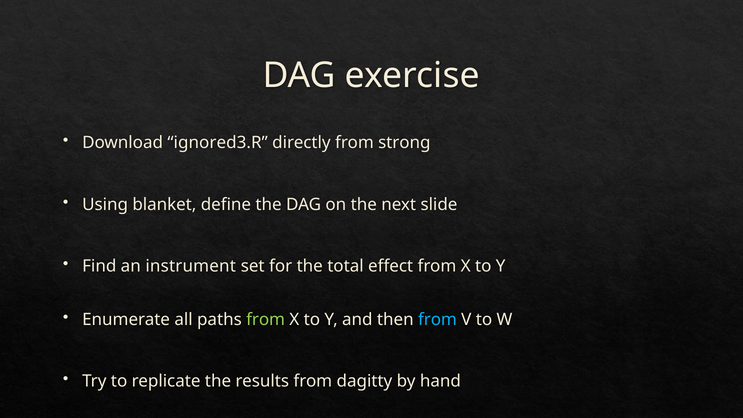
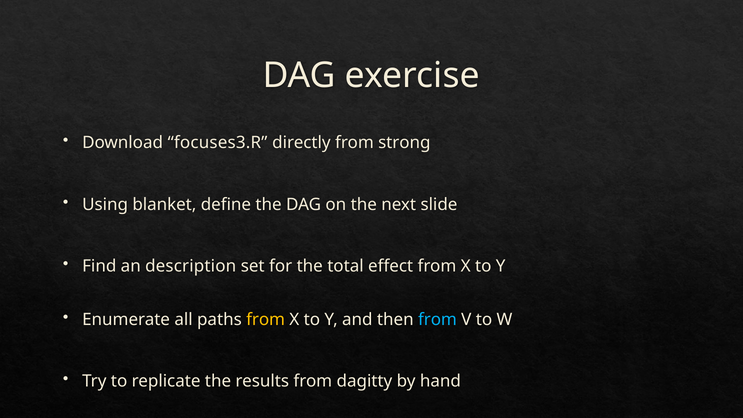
ignored3.R: ignored3.R -> focuses3.R
instrument: instrument -> description
from at (266, 319) colour: light green -> yellow
